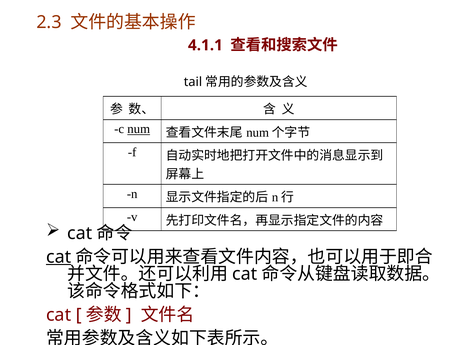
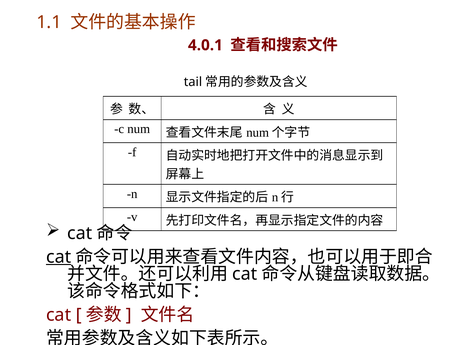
2.3: 2.3 -> 1.1
4.1.1: 4.1.1 -> 4.0.1
num underline: present -> none
